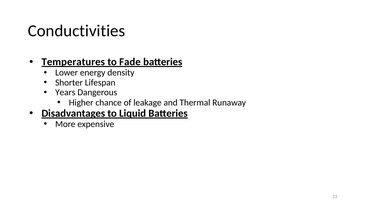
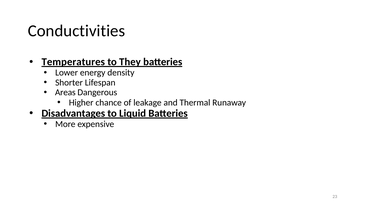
Fade: Fade -> They
Years: Years -> Areas
